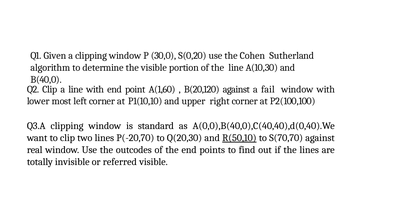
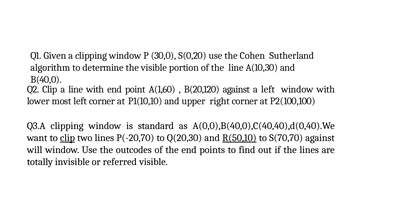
a fail: fail -> left
clip at (67, 138) underline: none -> present
real: real -> will
